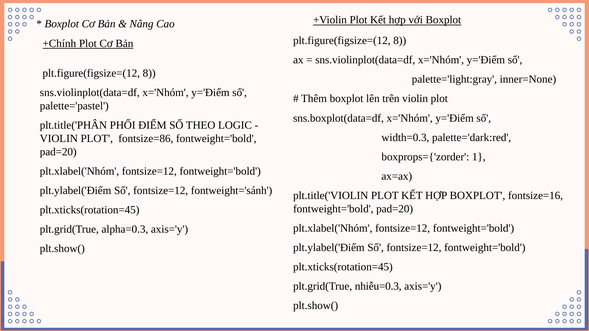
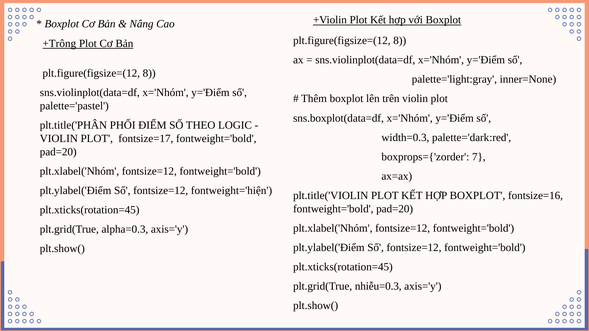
+Chính: +Chính -> +Trông
fontsize=86: fontsize=86 -> fontsize=17
1: 1 -> 7
fontweight='sánh: fontweight='sánh -> fontweight='hiện
